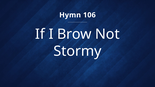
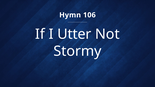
Brow: Brow -> Utter
